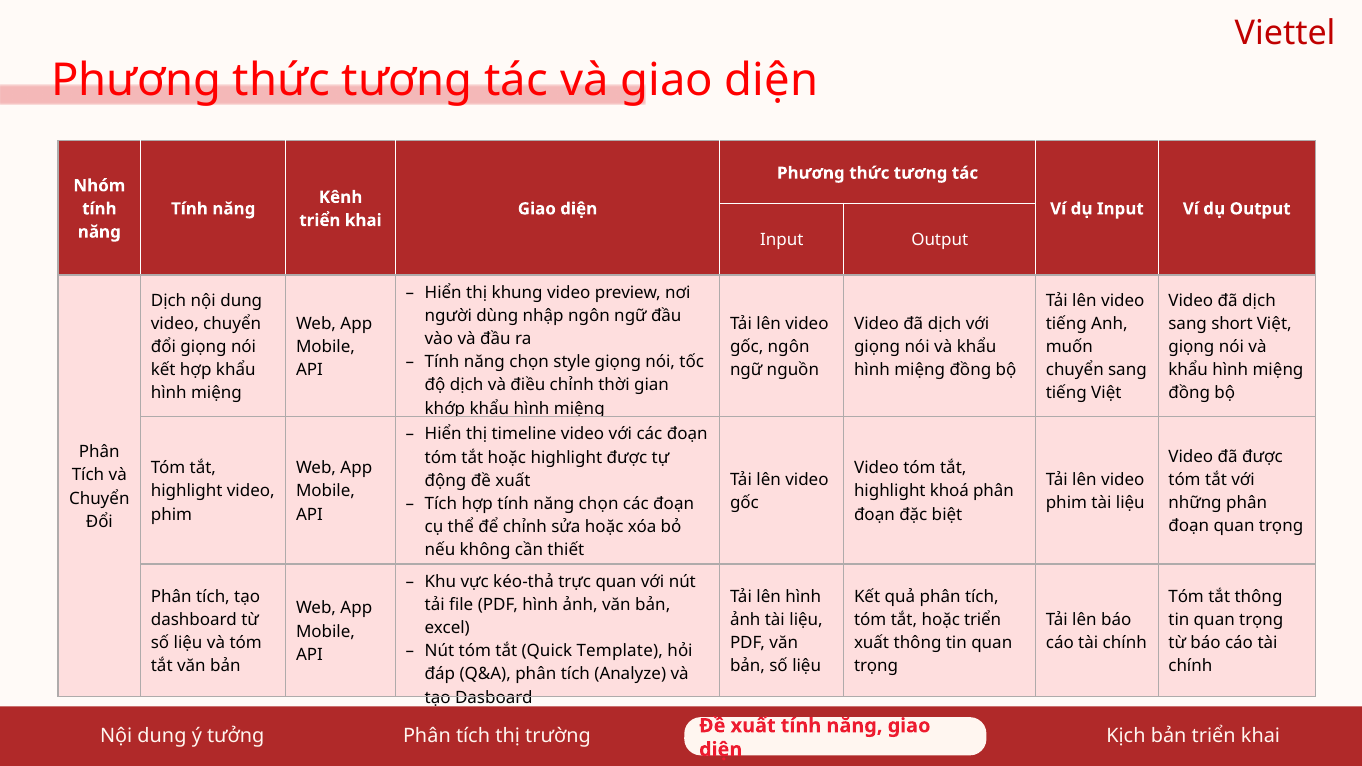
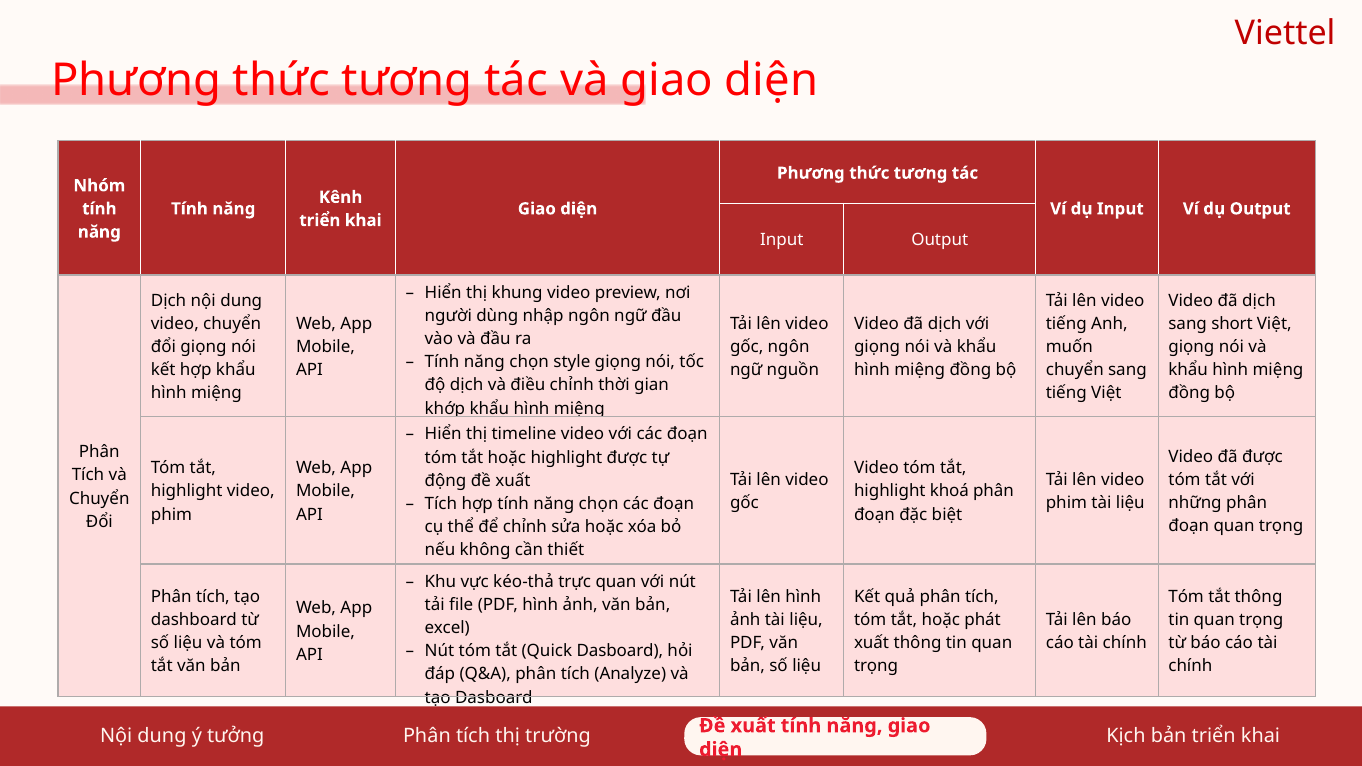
hoặc triển: triển -> phát
Quick Template: Template -> Dasboard
